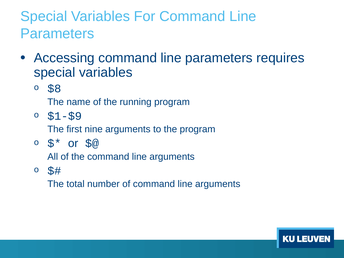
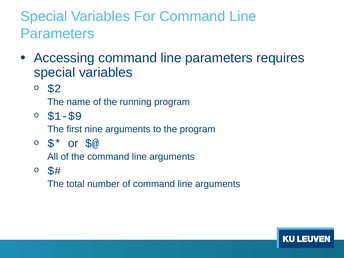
$8: $8 -> $2
